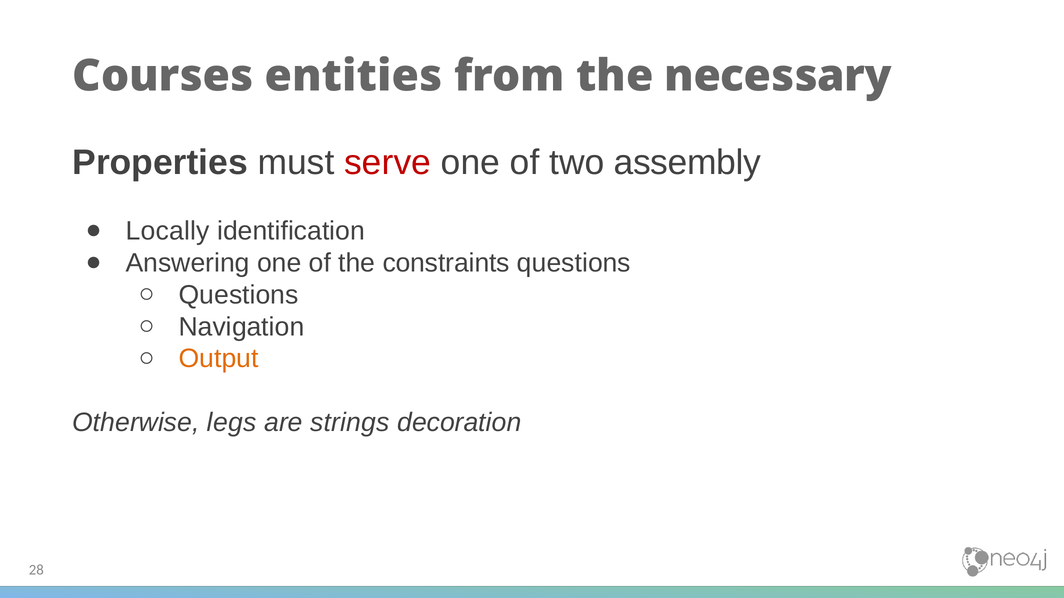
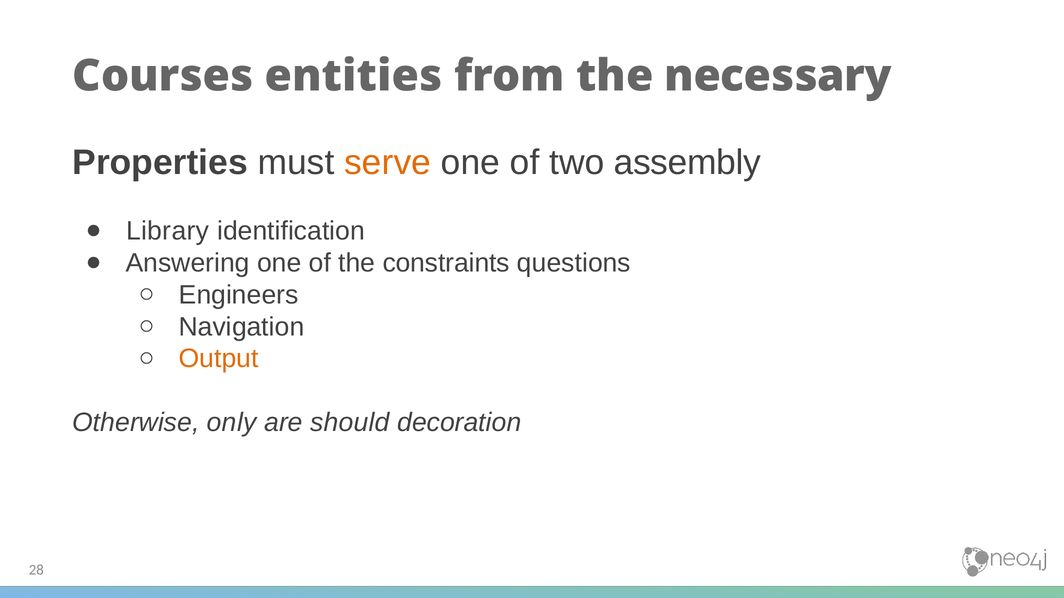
serve colour: red -> orange
Locally: Locally -> Library
Questions at (239, 295): Questions -> Engineers
legs: legs -> only
strings: strings -> should
